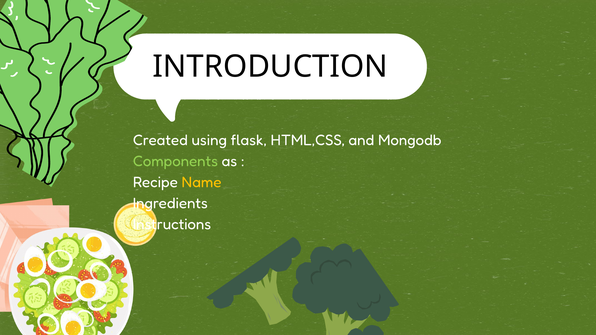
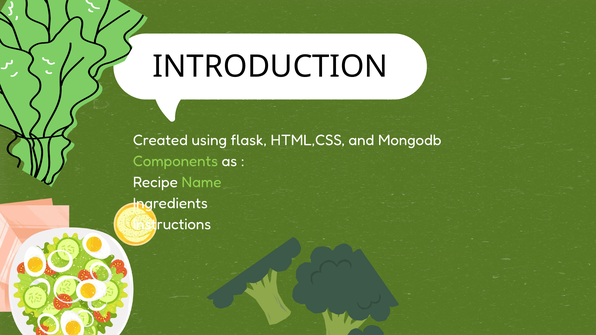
Name colour: yellow -> light green
